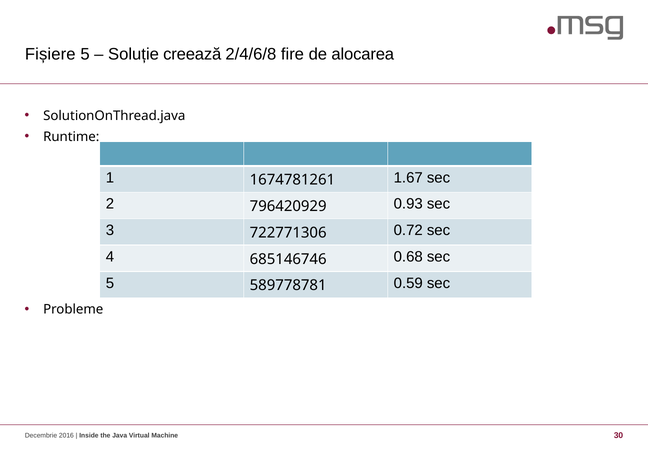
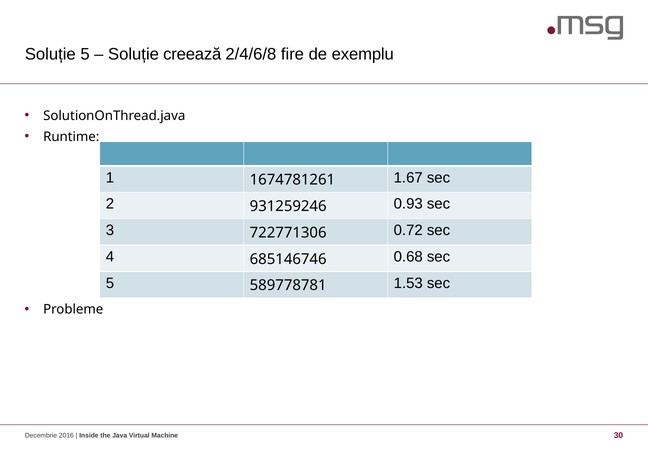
Fișiere at (50, 54): Fișiere -> Soluție
alocarea: alocarea -> exemplu
796420929: 796420929 -> 931259246
0.59: 0.59 -> 1.53
